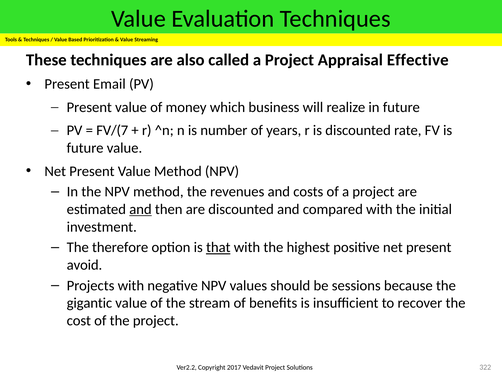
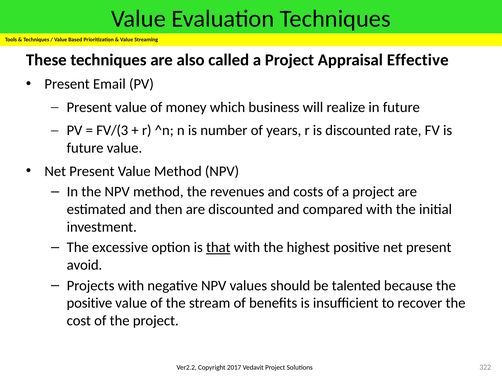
FV/(7: FV/(7 -> FV/(3
and at (140, 209) underline: present -> none
therefore: therefore -> excessive
sessions: sessions -> talented
gigantic at (89, 303): gigantic -> positive
